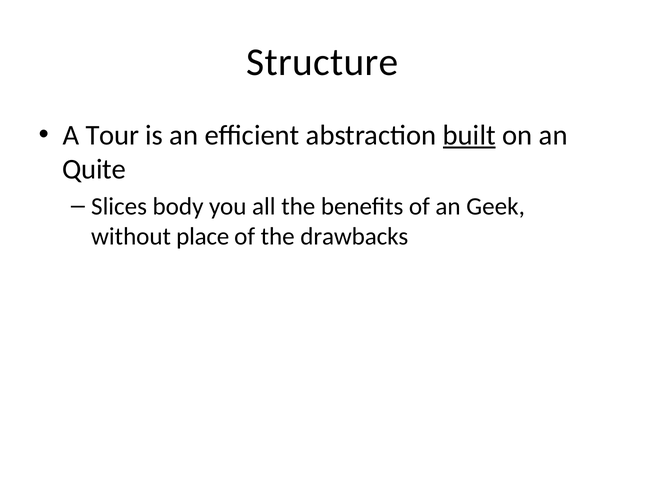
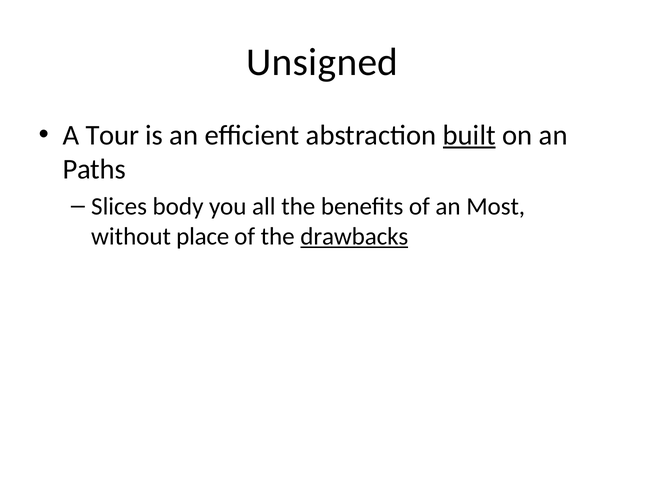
Structure: Structure -> Unsigned
Quite: Quite -> Paths
Geek: Geek -> Most
drawbacks underline: none -> present
